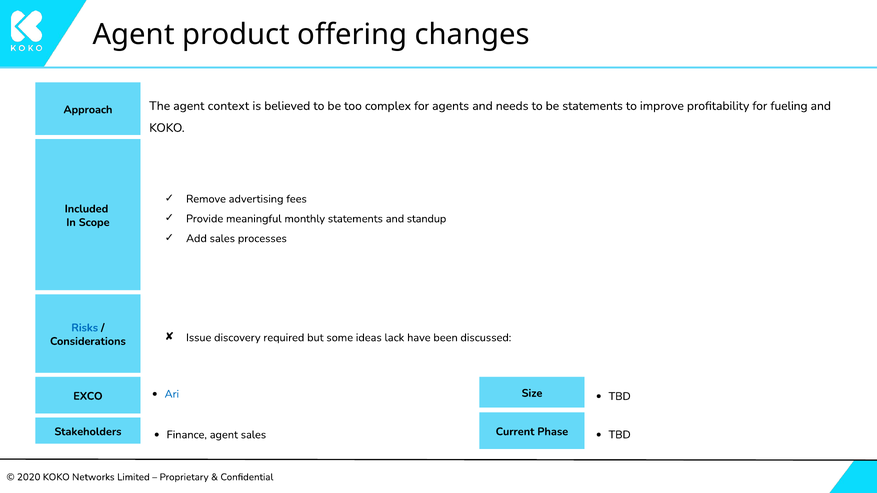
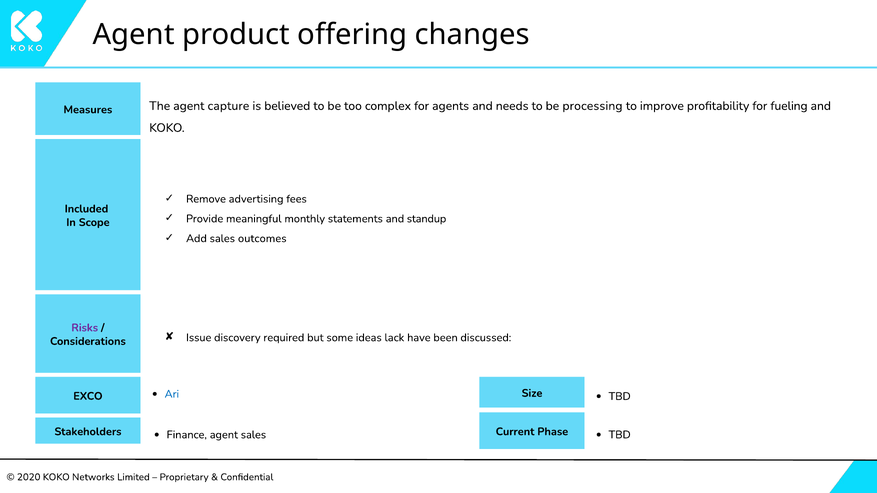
Approach: Approach -> Measures
context: context -> capture
be statements: statements -> processing
processes: processes -> outcomes
Risks colour: blue -> purple
